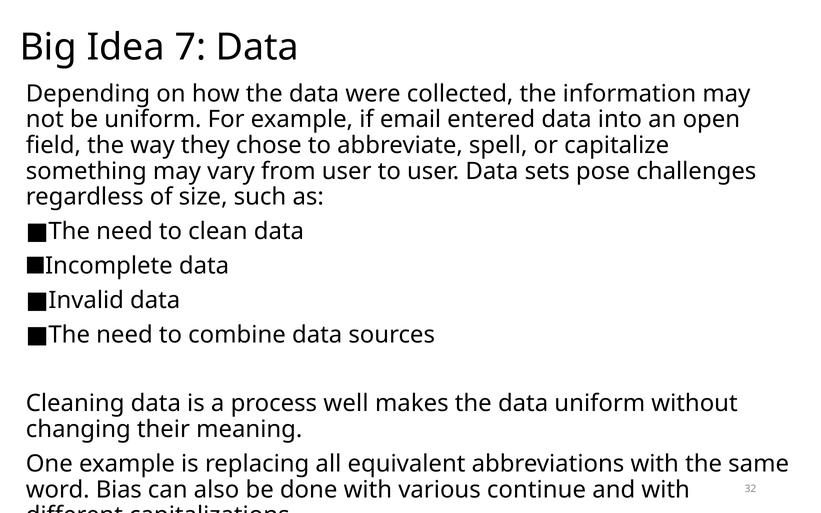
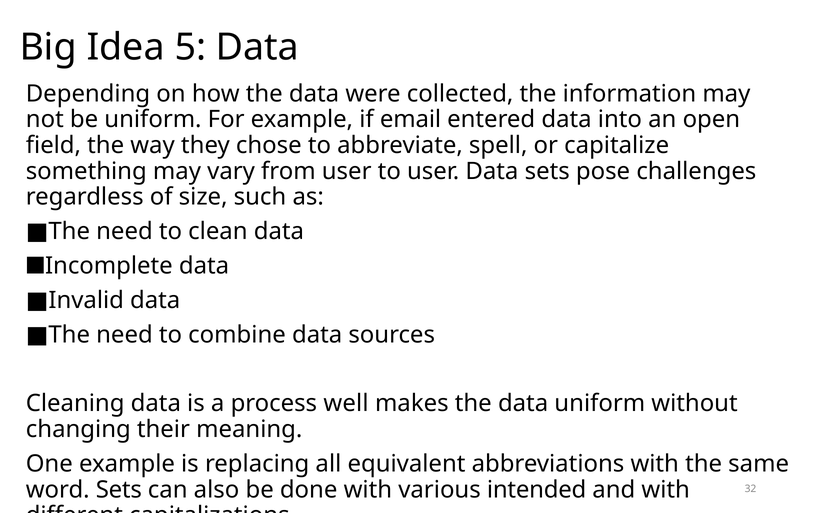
7: 7 -> 5
word Bias: Bias -> Sets
continue: continue -> intended
